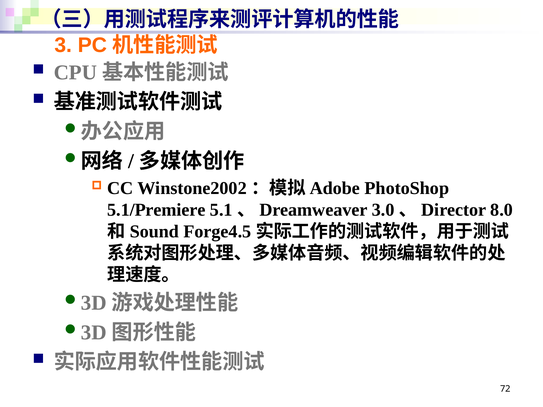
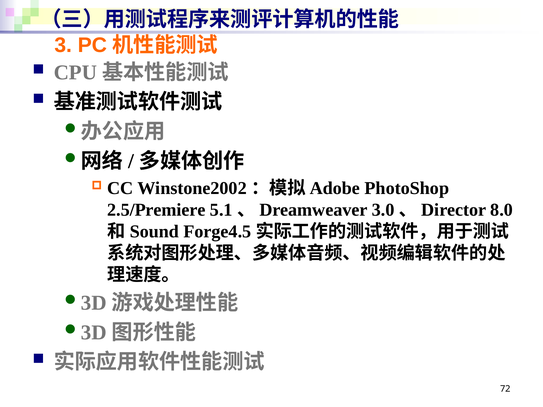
5.1/Premiere: 5.1/Premiere -> 2.5/Premiere
